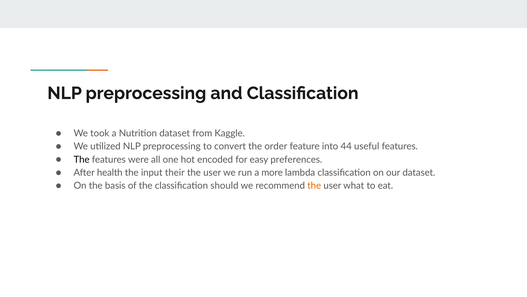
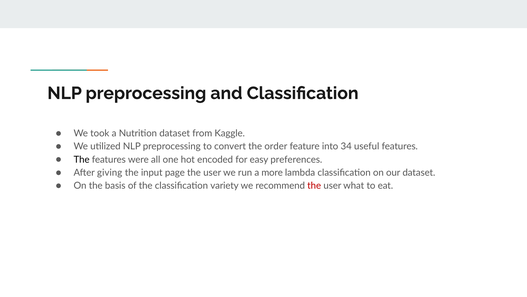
44: 44 -> 34
health: health -> giving
their: their -> page
should: should -> variety
the at (314, 185) colour: orange -> red
